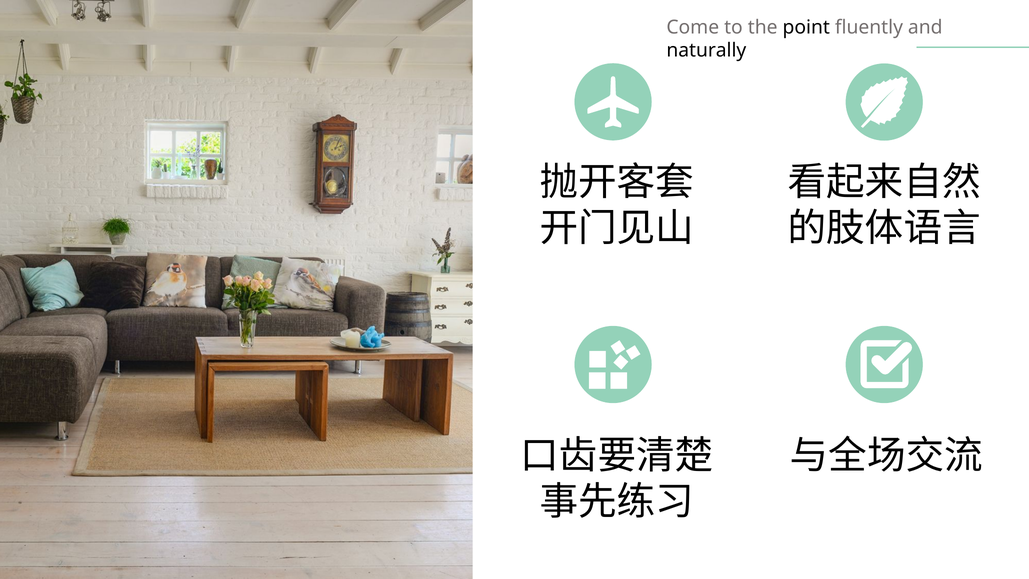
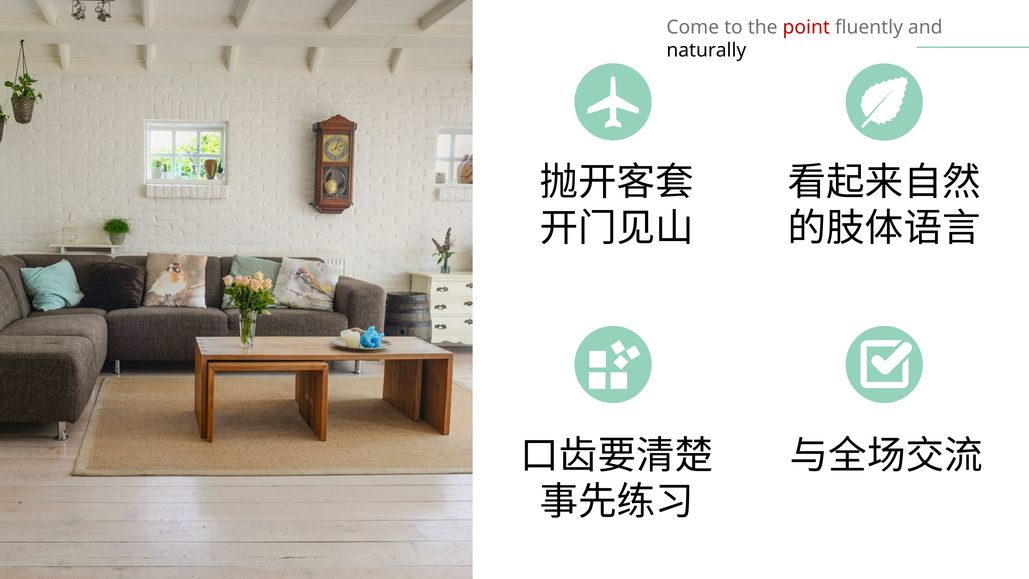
point colour: black -> red
